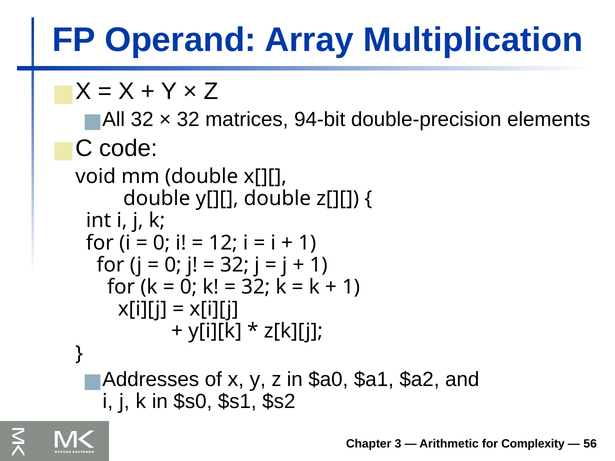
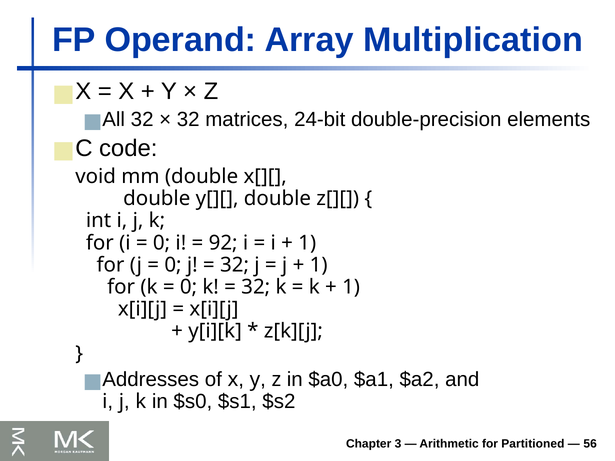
94-bit: 94-bit -> 24-bit
12: 12 -> 92
Complexity: Complexity -> Partitioned
